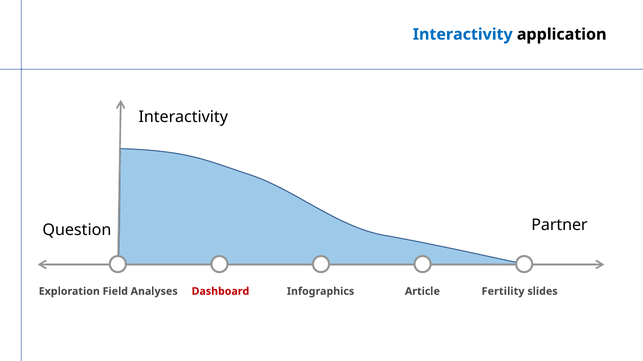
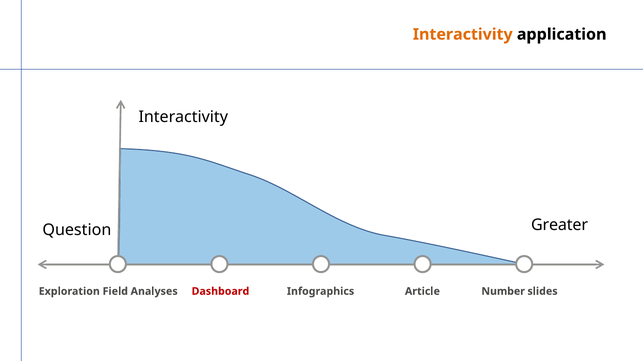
Interactivity at (463, 34) colour: blue -> orange
Partner: Partner -> Greater
Fertility: Fertility -> Number
